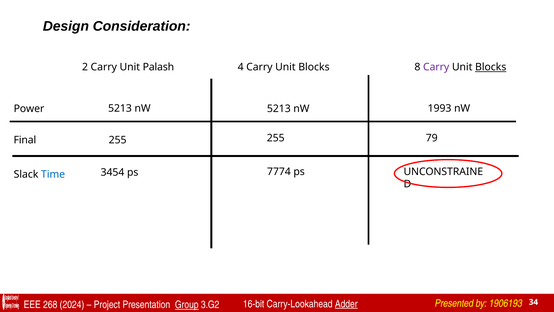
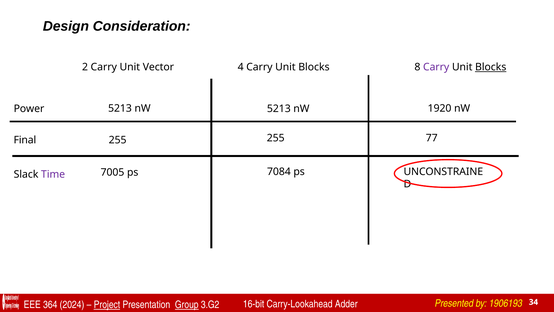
Palash: Palash -> Vector
1993: 1993 -> 1920
79: 79 -> 77
3454: 3454 -> 7005
7774: 7774 -> 7084
Time colour: blue -> purple
268: 268 -> 364
Project underline: none -> present
Adder underline: present -> none
